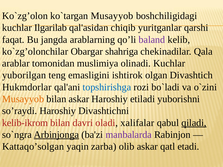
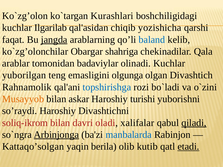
Musayyob at (112, 16): Musayyob -> Kurashlari
yuritganlar: yuritganlar -> yozishicha
jangda underline: none -> present
baland colour: purple -> blue
muslimiya: muslimiya -> badaviylar
ishtirok: ishtirok -> olgunga
Hukmdorlar: Hukmdorlar -> Rahnamolik
etiladi: etiladi -> turishi
kеlib-ikrom: kеlib-ikrom -> soliq-ikrom
manbalarda colour: purple -> blue
zarba: zarba -> berila
olib askar: askar -> kutib
etadi underline: none -> present
